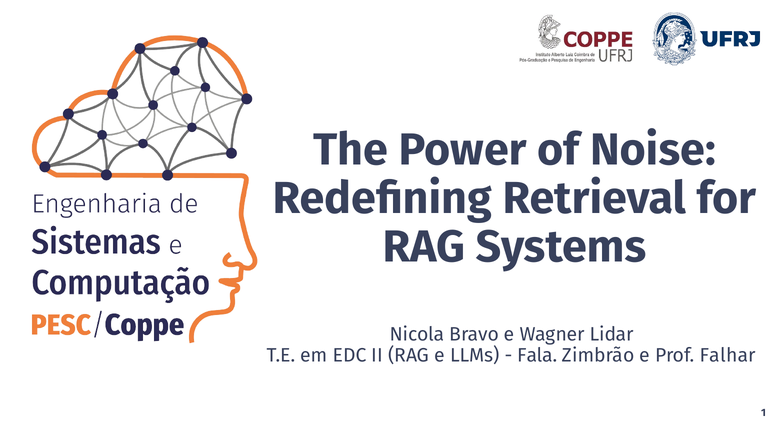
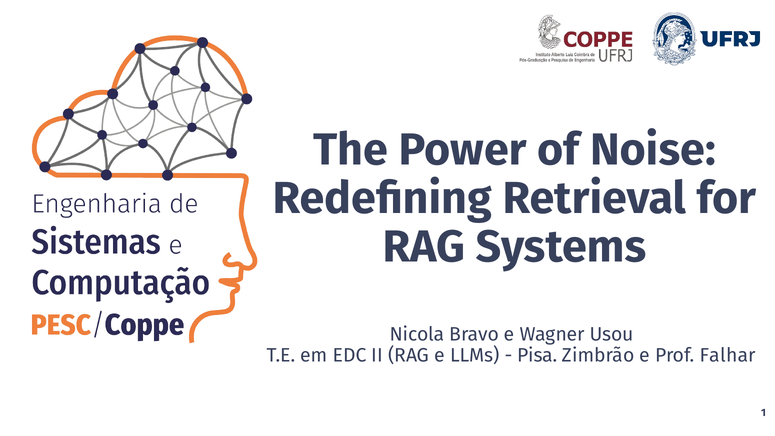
Lidar: Lidar -> Usou
Fala: Fala -> Pisa
